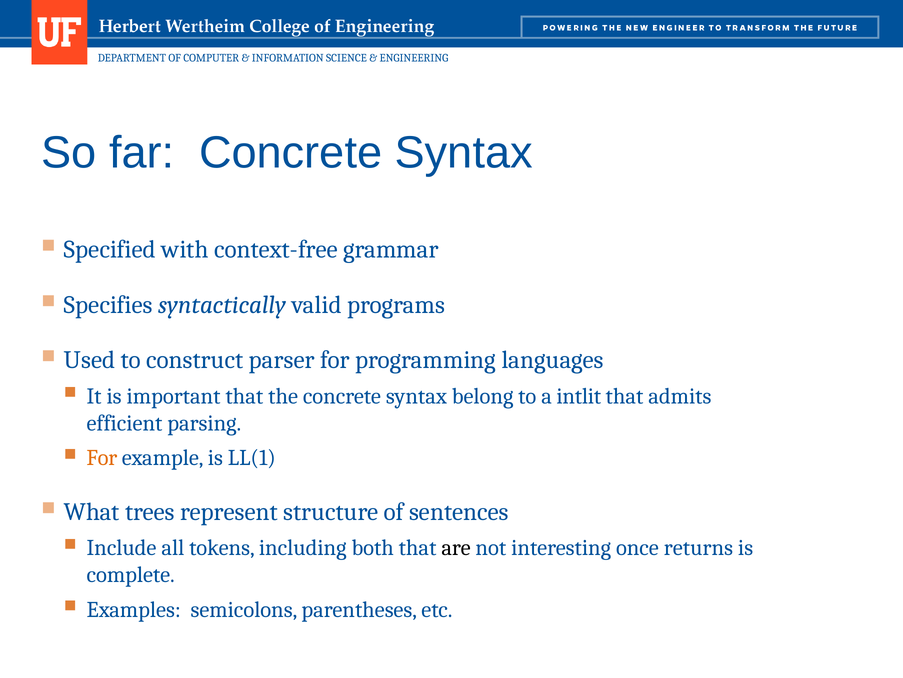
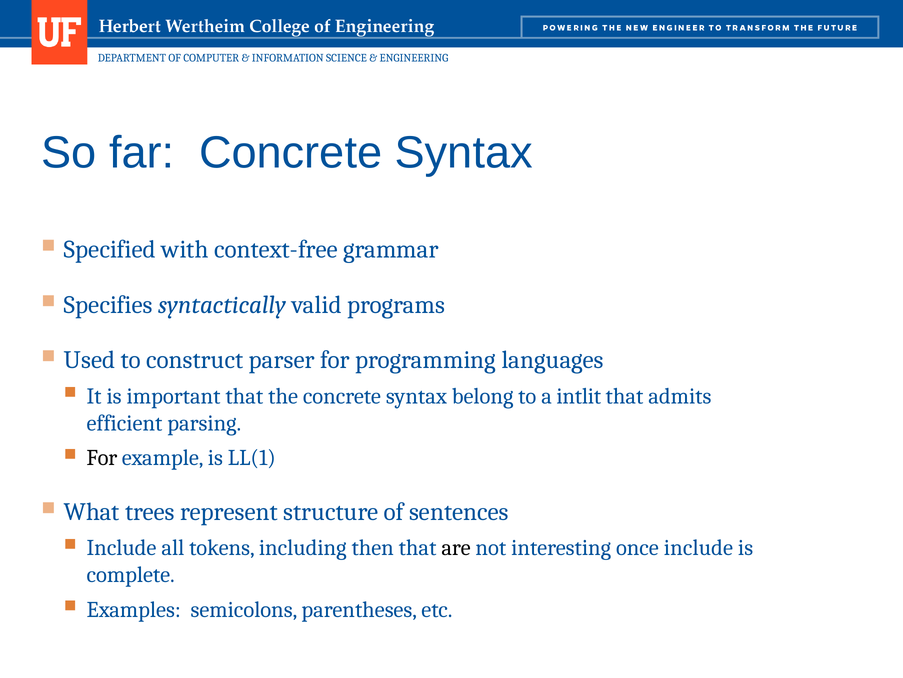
For at (102, 457) colour: orange -> black
both: both -> then
once returns: returns -> include
